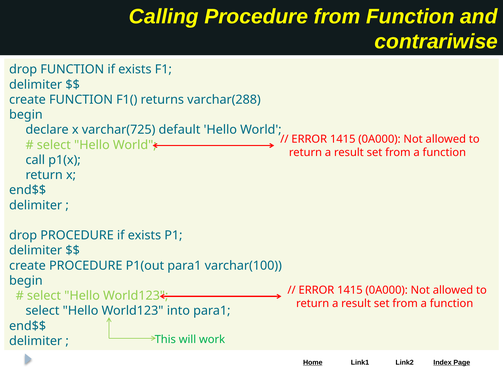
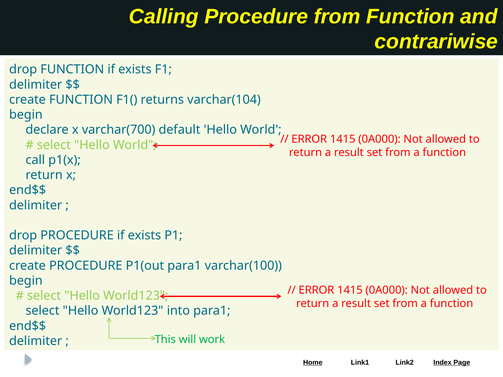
varchar(288: varchar(288 -> varchar(104
varchar(725: varchar(725 -> varchar(700
